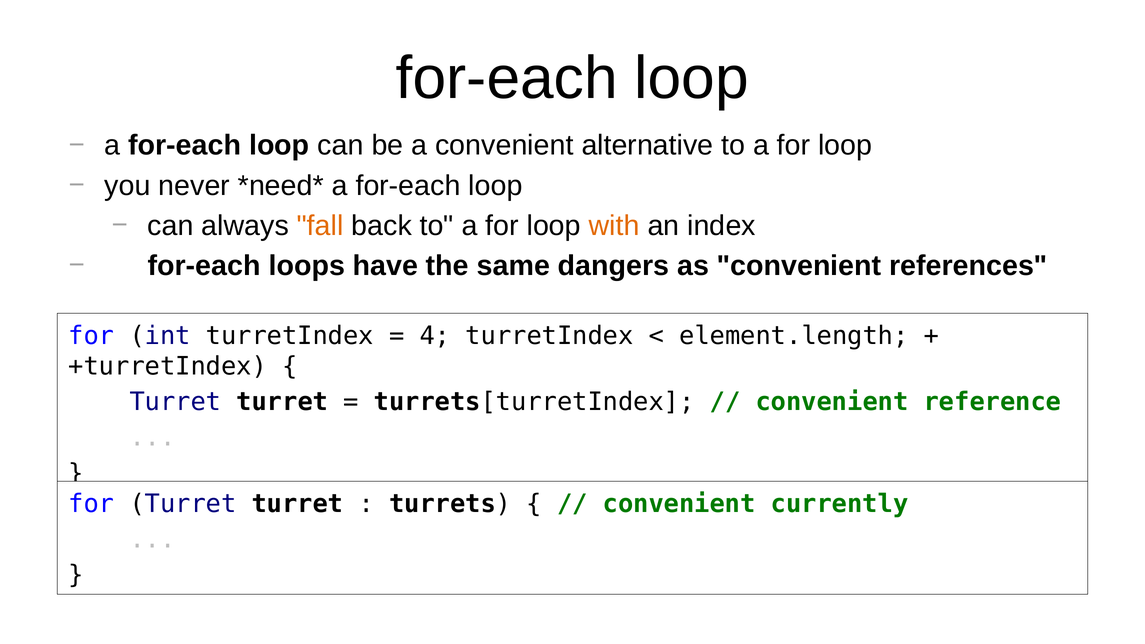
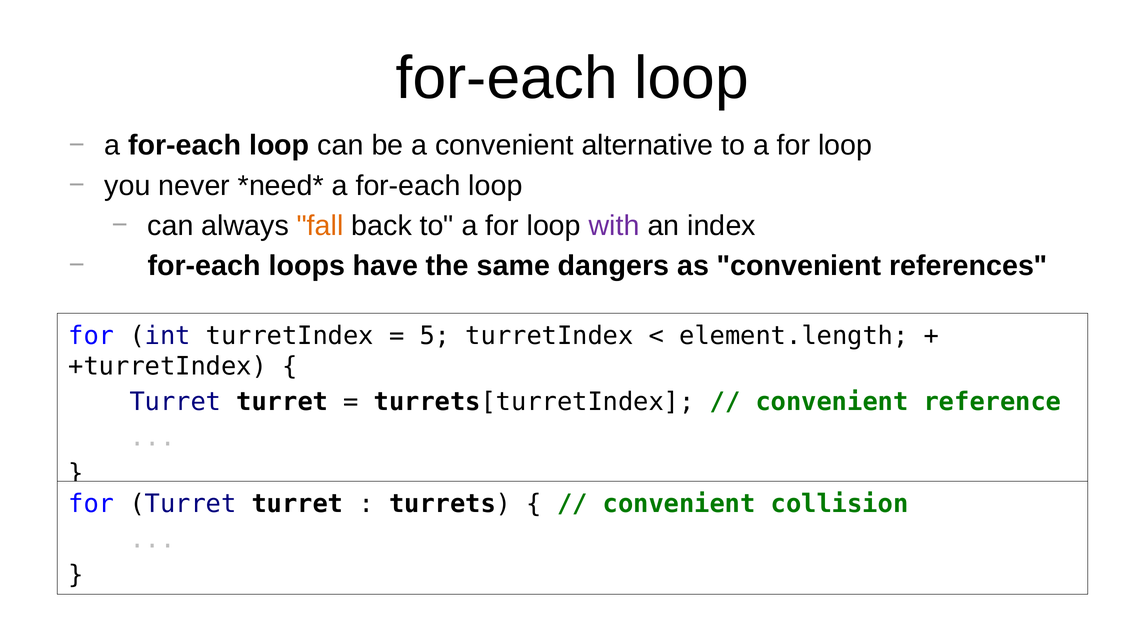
with colour: orange -> purple
4: 4 -> 5
currently: currently -> collision
